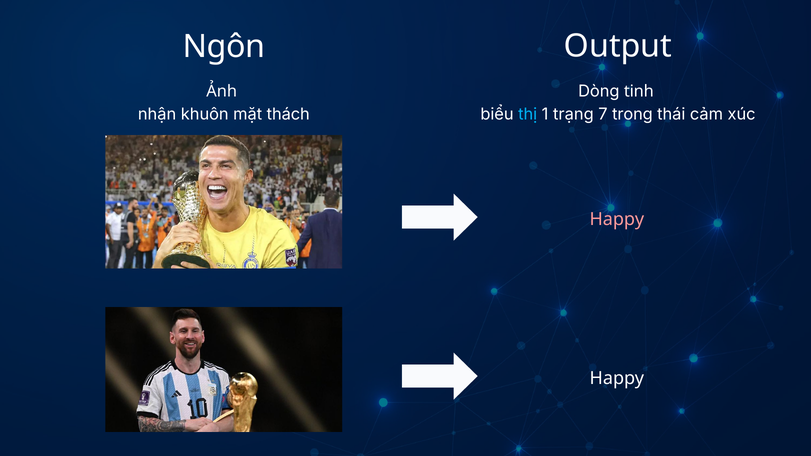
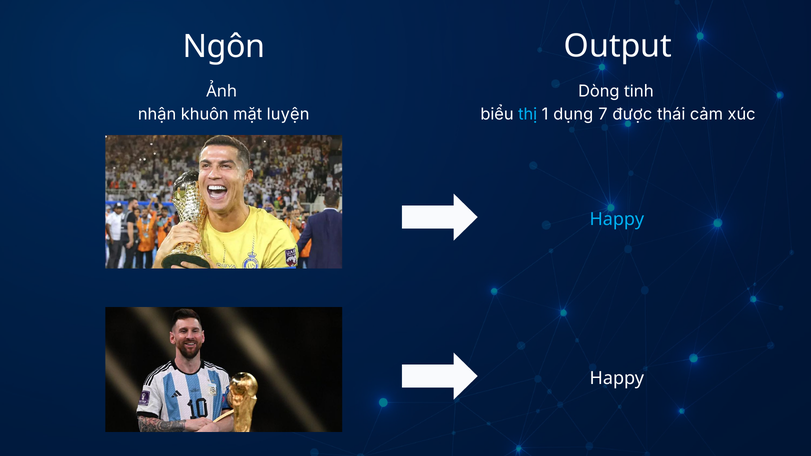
thách: thách -> luyện
trạng: trạng -> dụng
trong: trong -> được
Happy at (617, 219) colour: pink -> light blue
